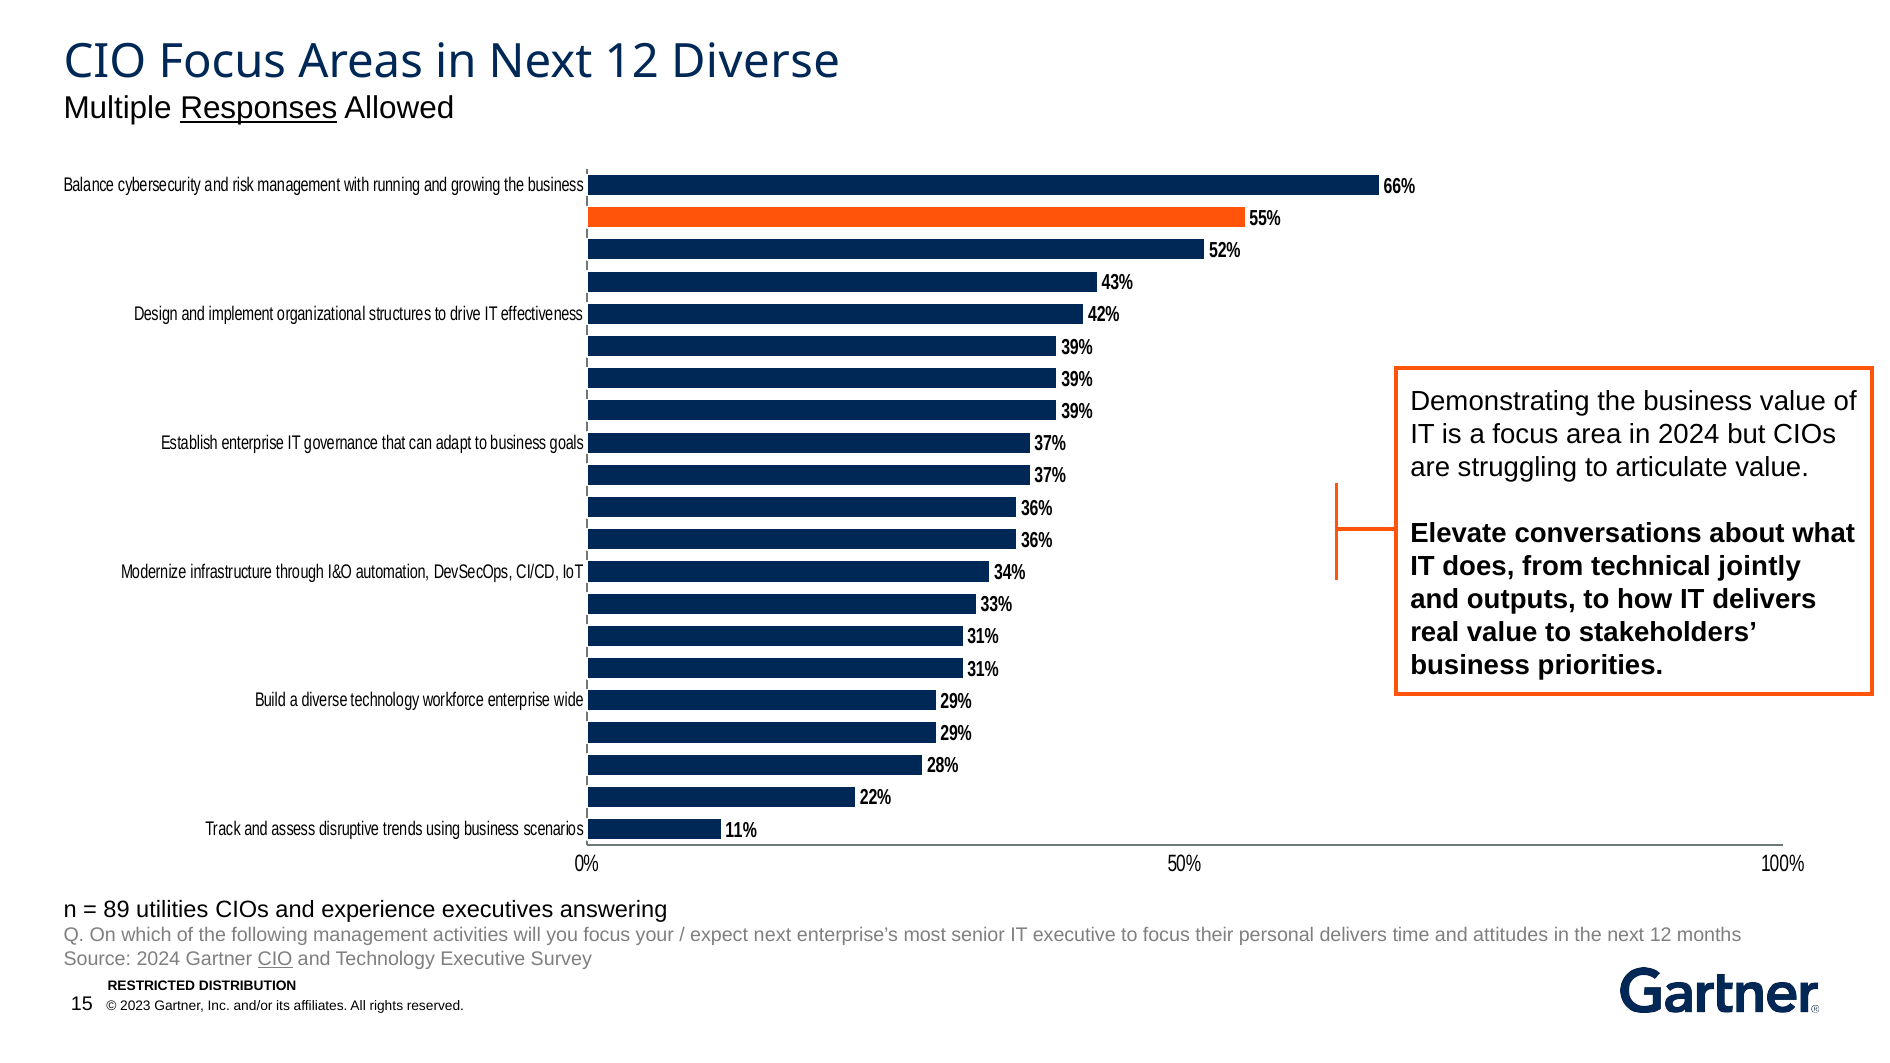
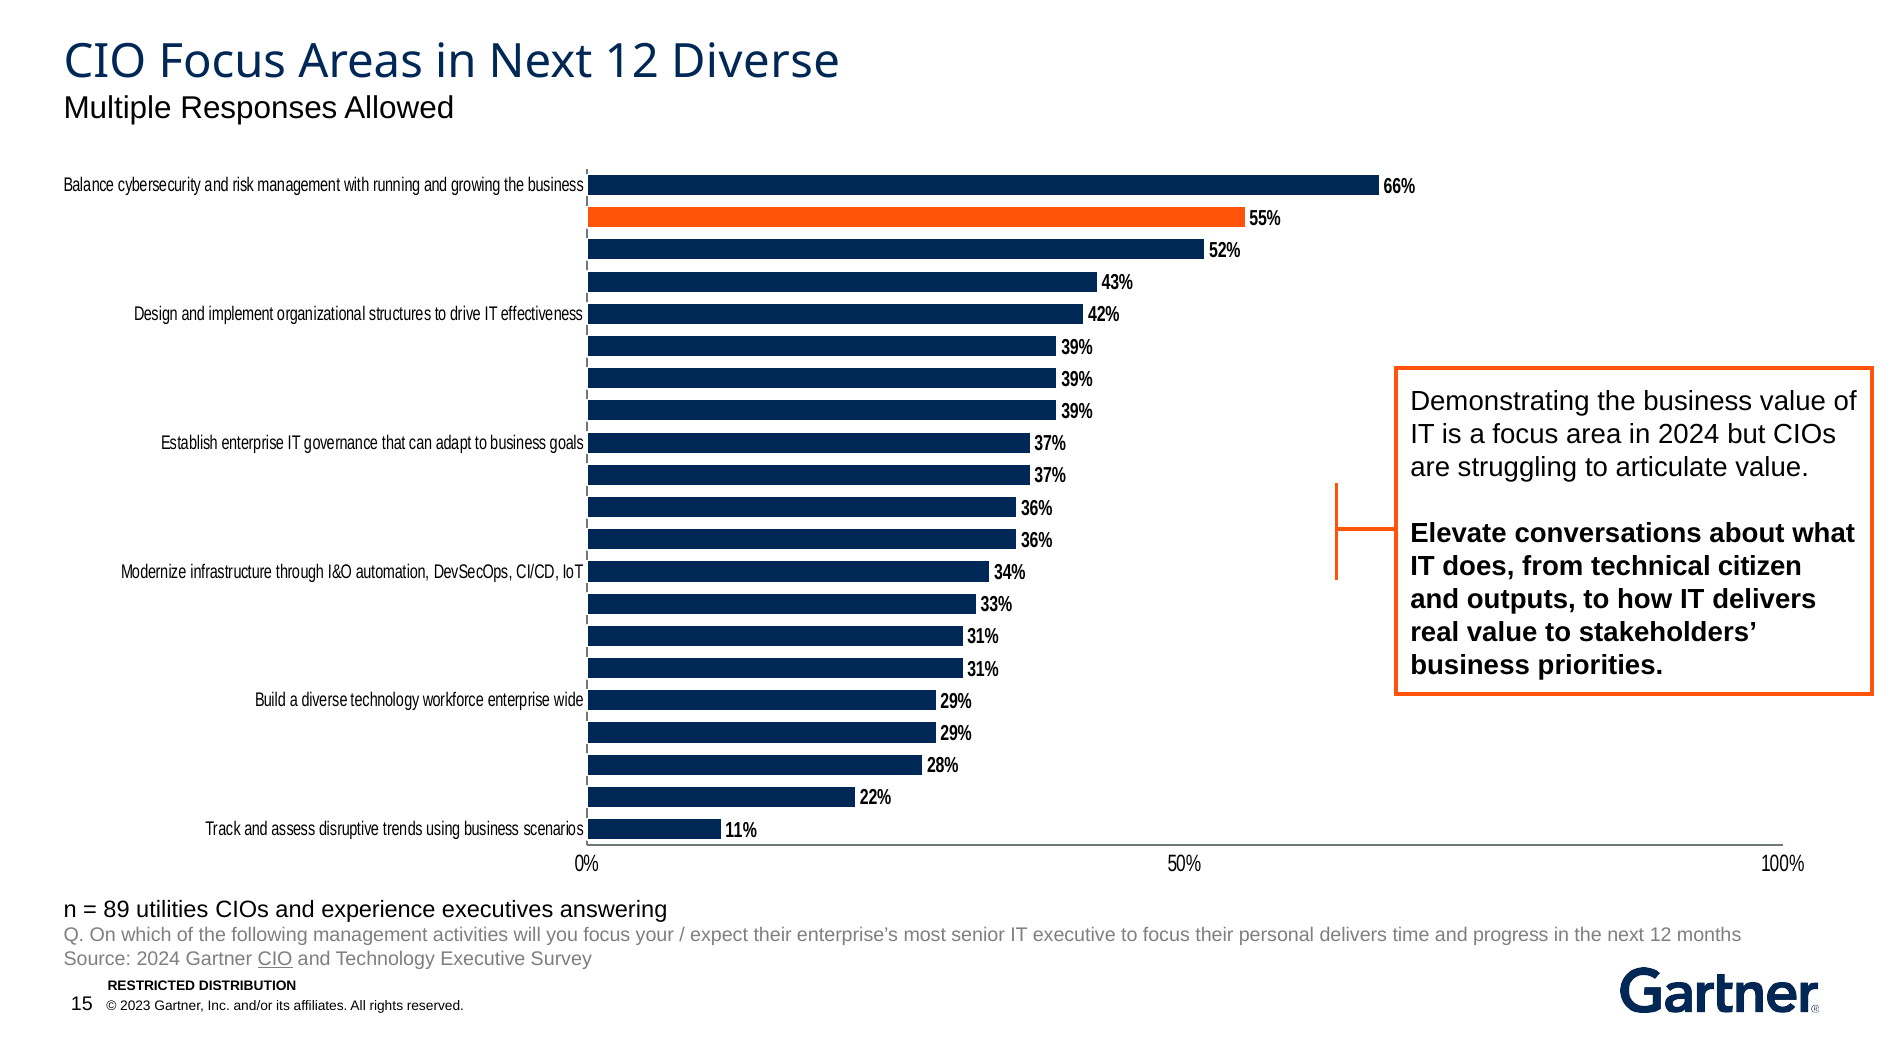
Responses underline: present -> none
jointly: jointly -> citizen
expect next: next -> their
attitudes: attitudes -> progress
